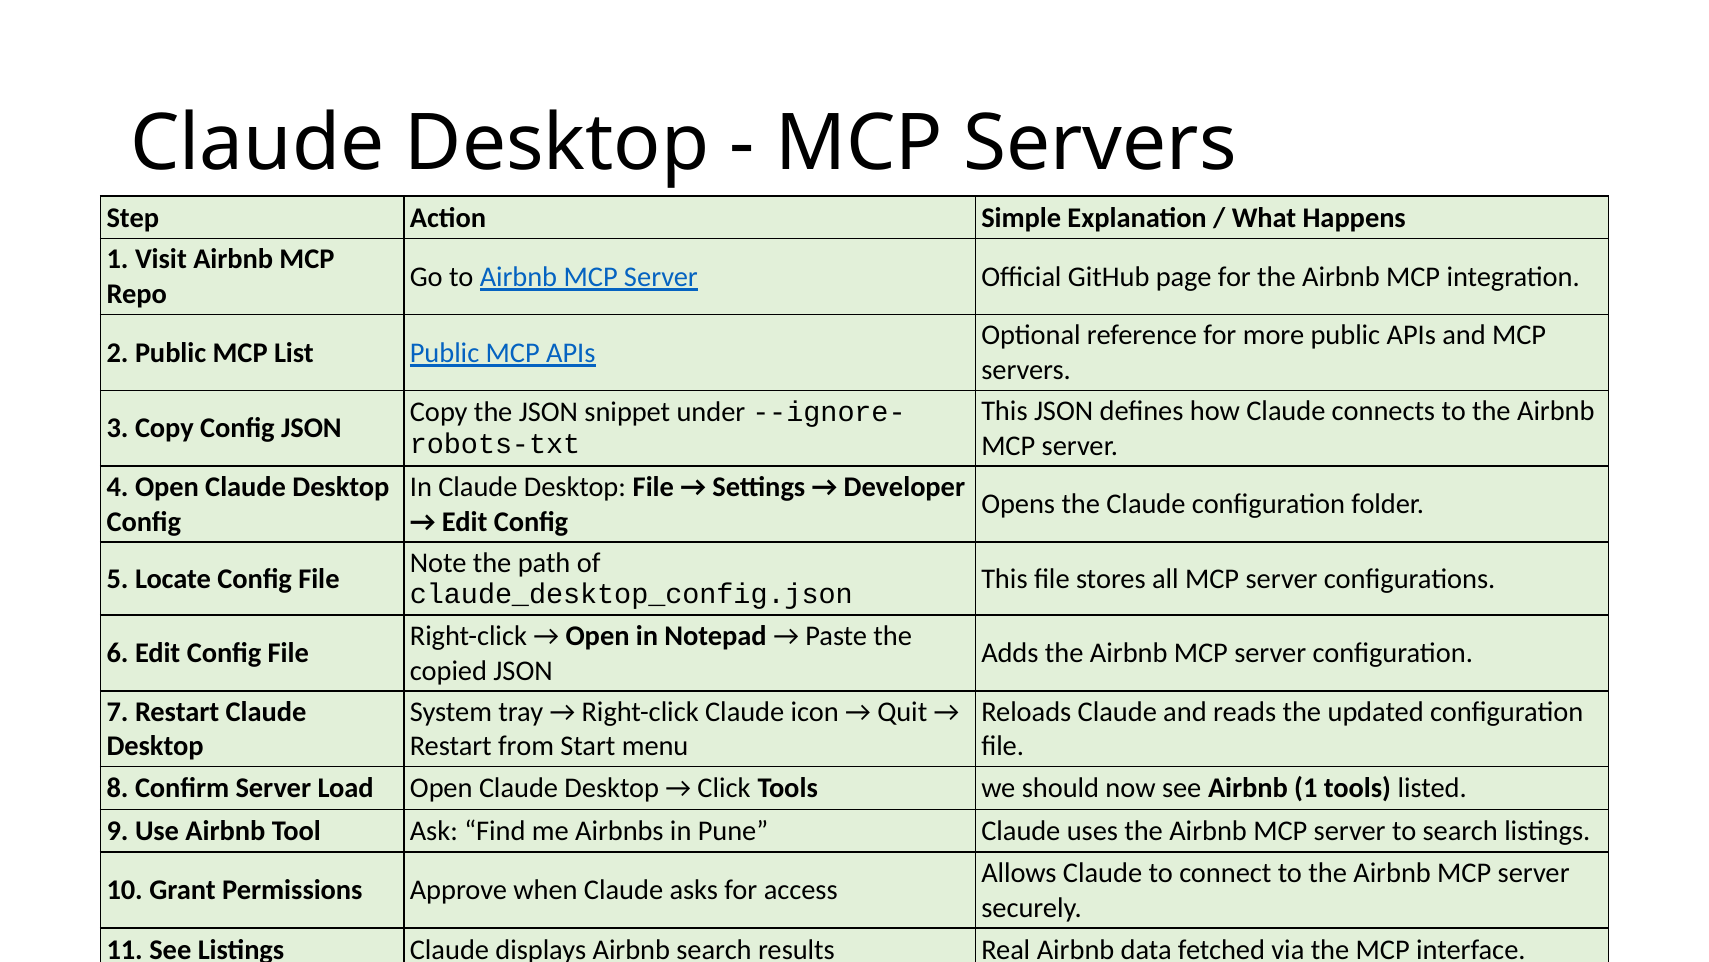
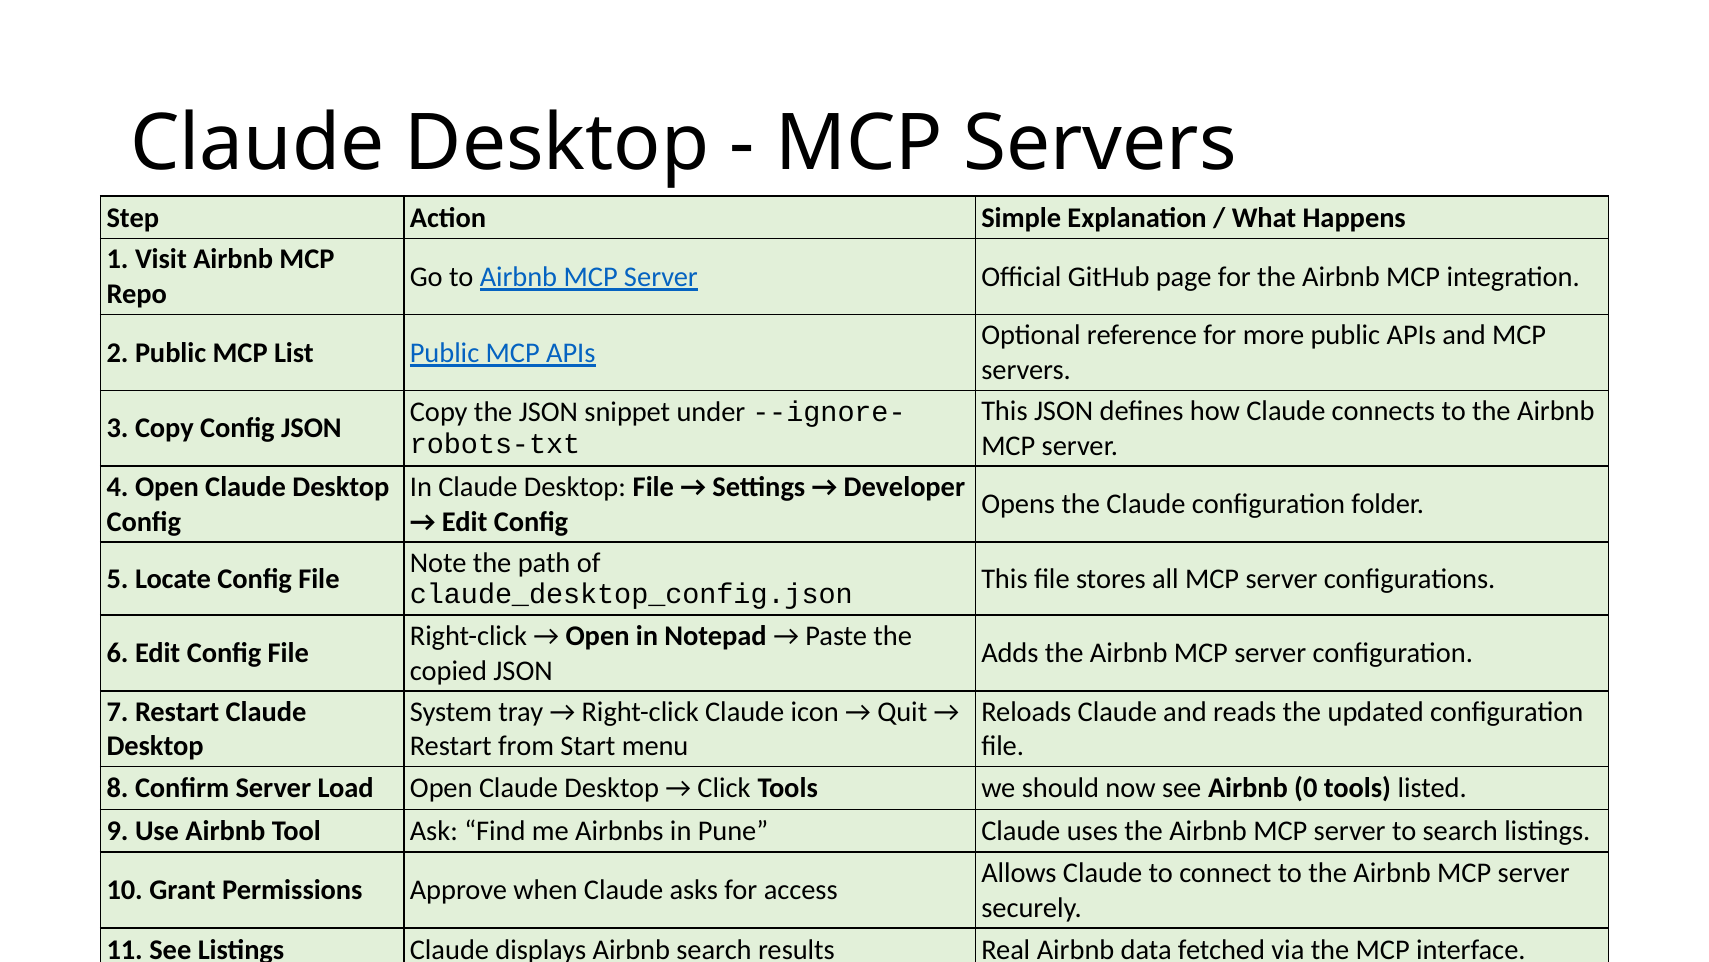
Airbnb 1: 1 -> 0
